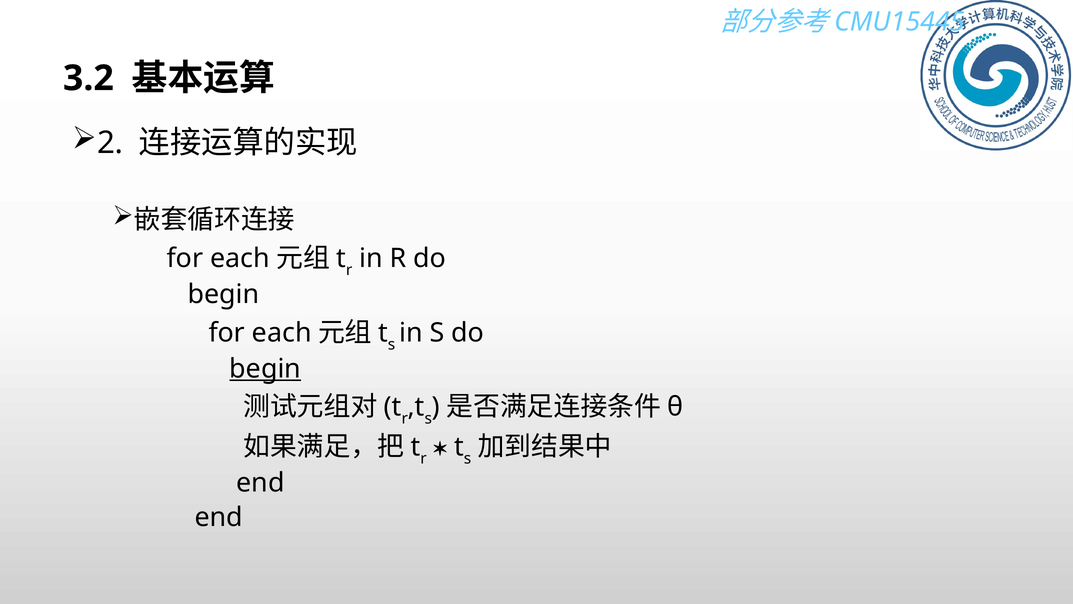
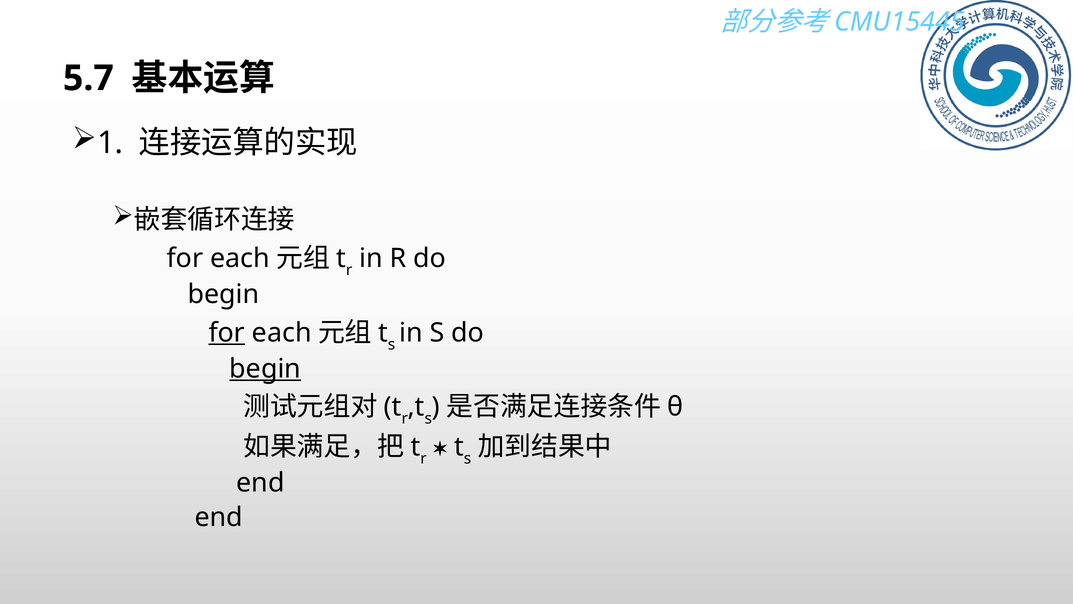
3.2: 3.2 -> 5.7
2: 2 -> 1
for at (227, 332) underline: none -> present
